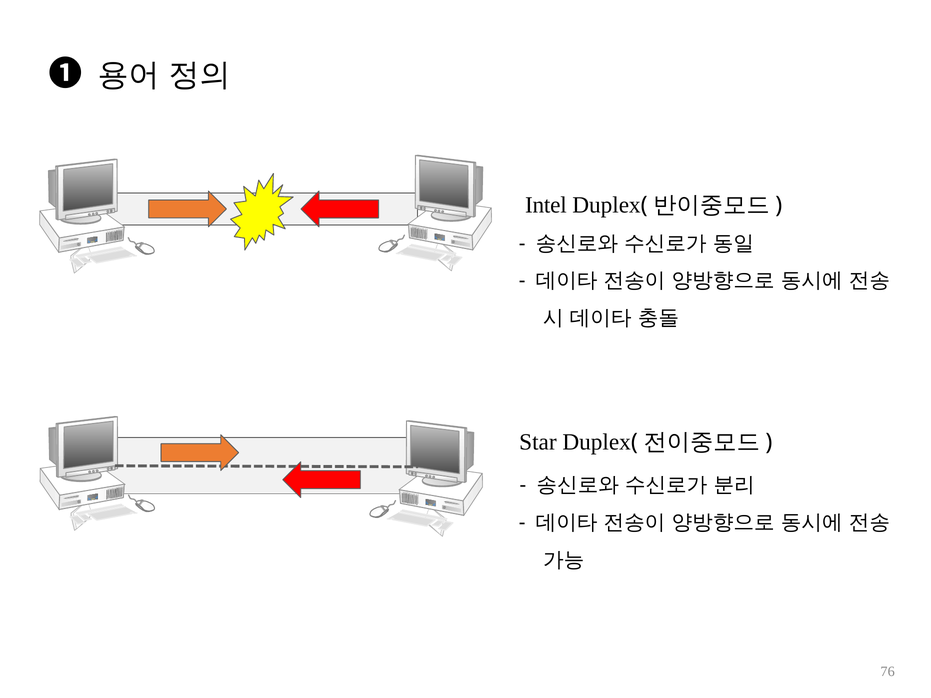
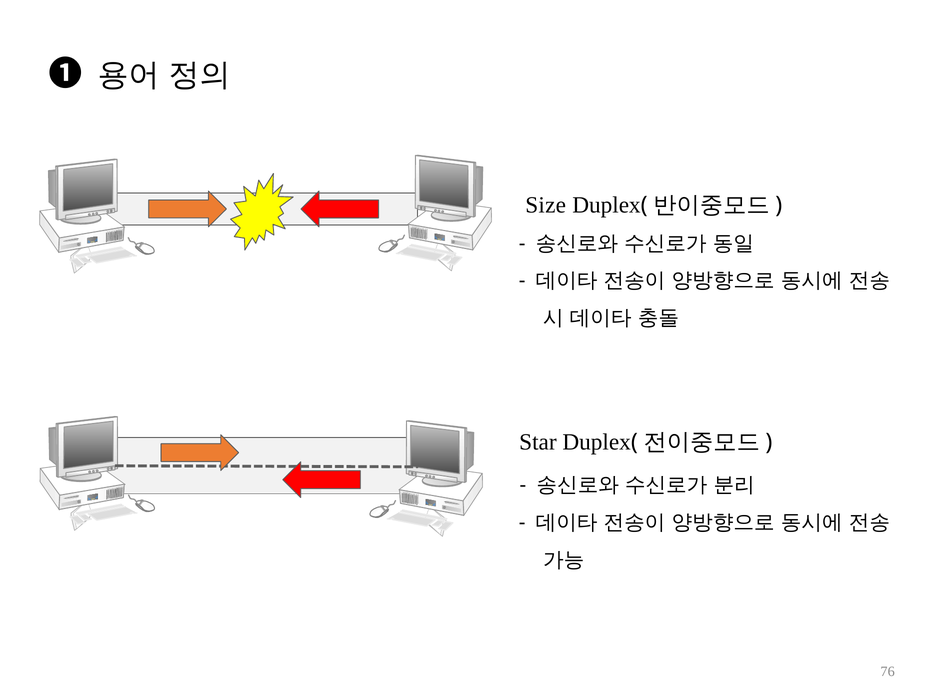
Intel: Intel -> Size
